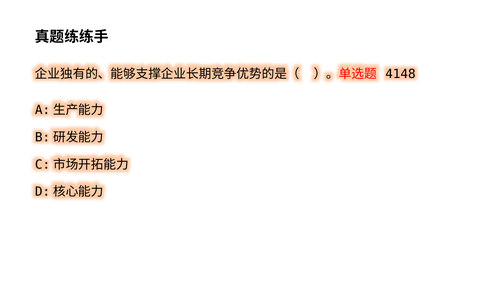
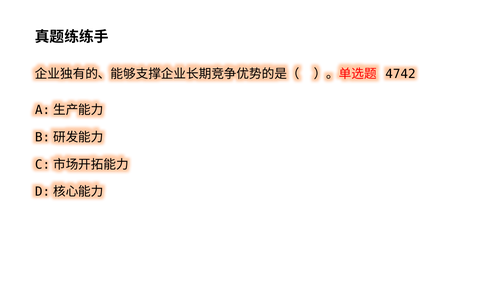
4148: 4148 -> 4742
